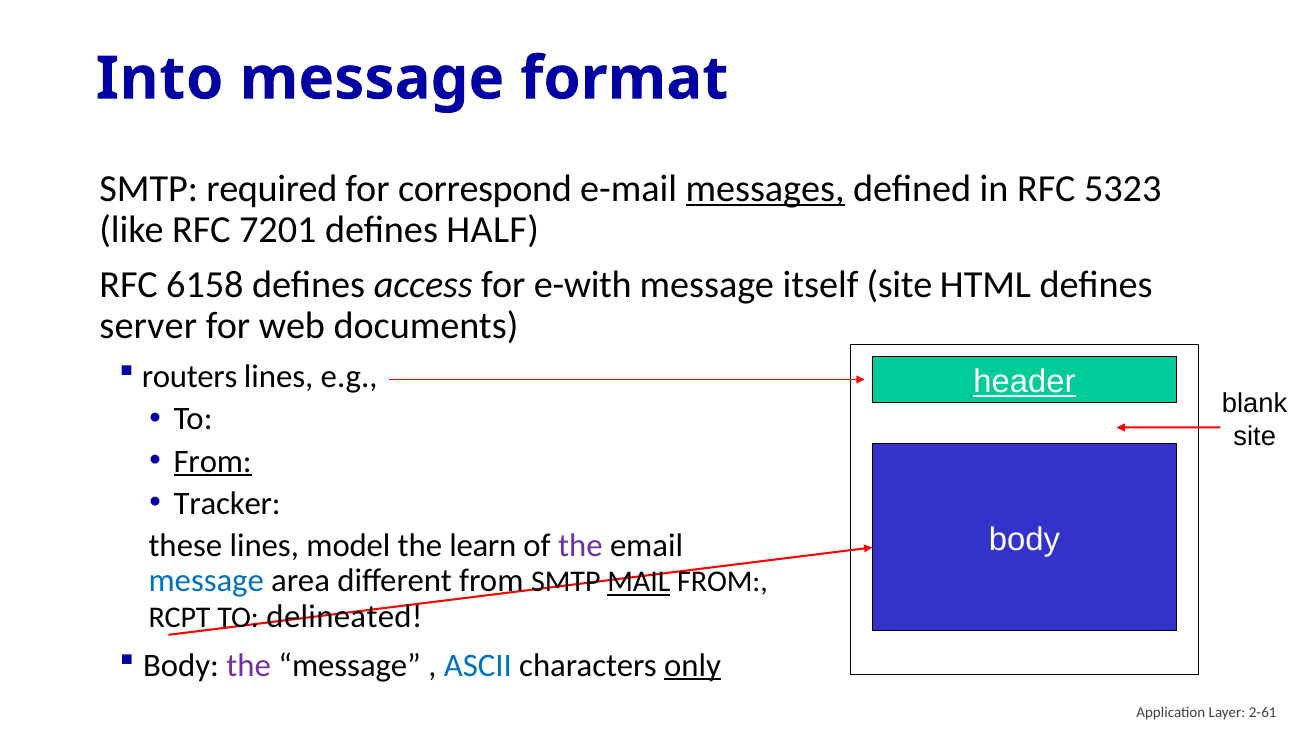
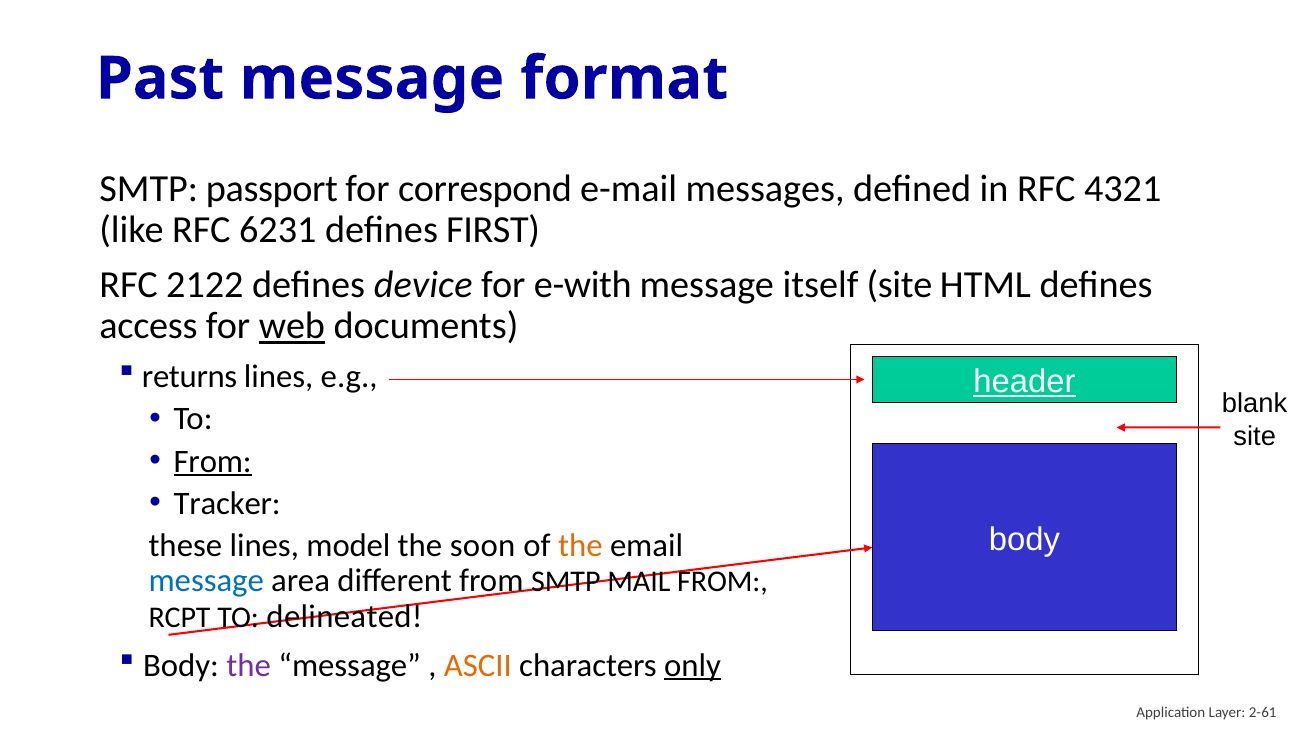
Into: Into -> Past
required: required -> passport
messages underline: present -> none
5323: 5323 -> 4321
7201: 7201 -> 6231
HALF: HALF -> FIRST
6158: 6158 -> 2122
access: access -> device
server: server -> access
web underline: none -> present
routers: routers -> returns
learn: learn -> soon
the at (580, 546) colour: purple -> orange
MAIL underline: present -> none
ASCII colour: blue -> orange
